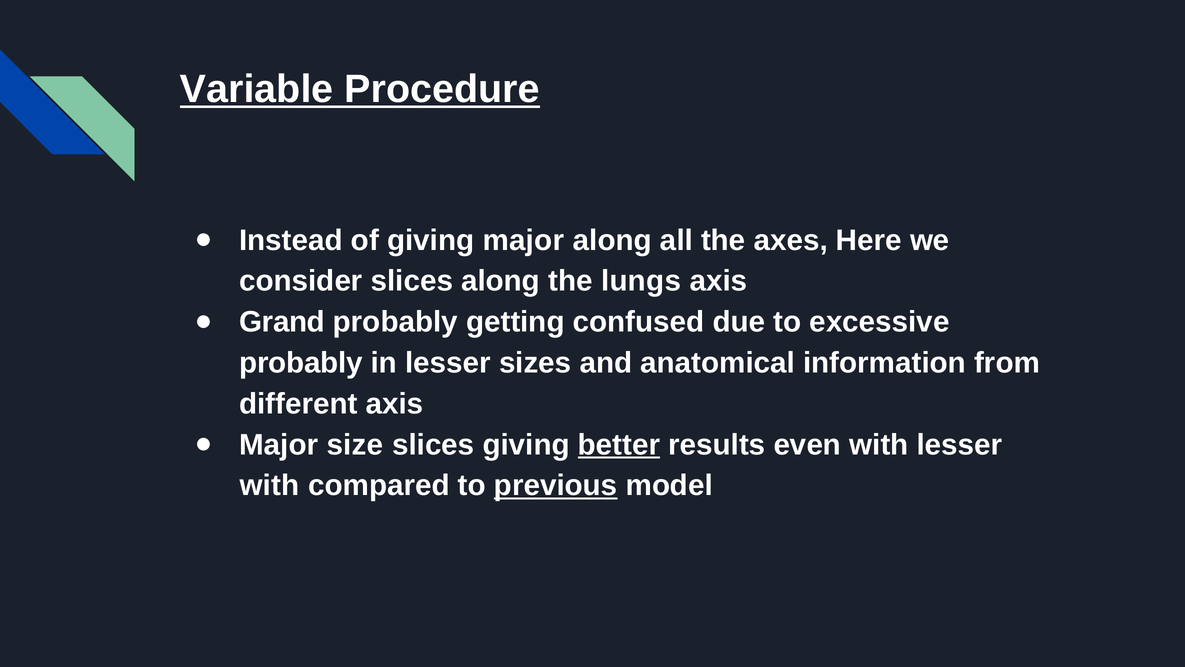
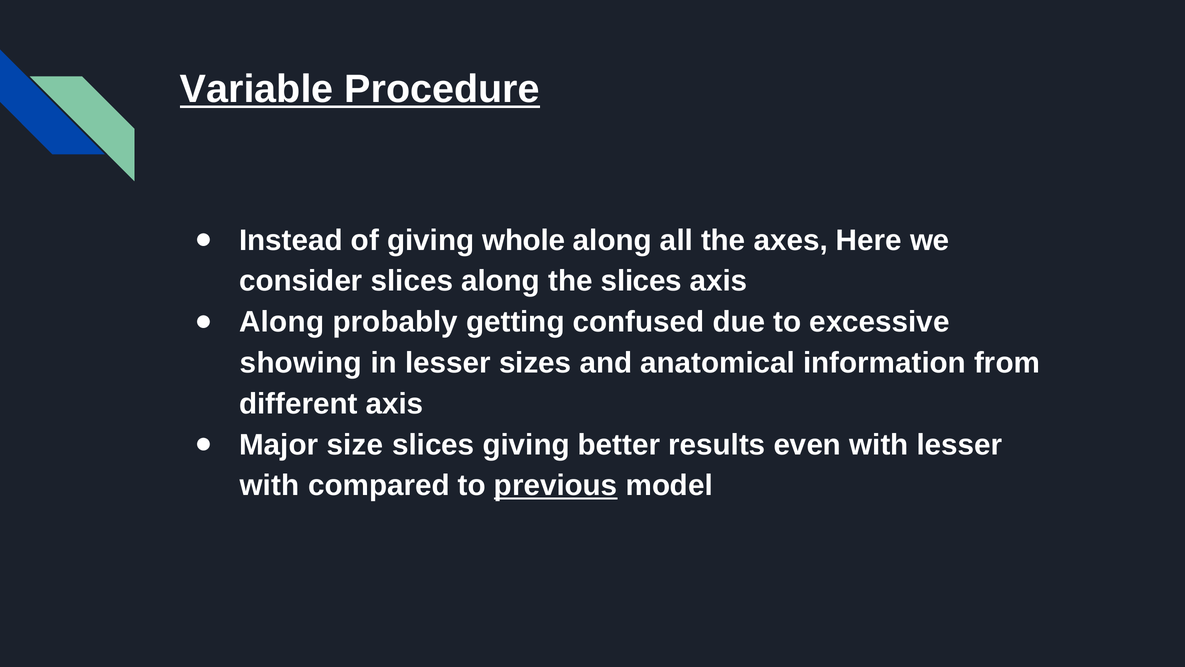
giving major: major -> whole
the lungs: lungs -> slices
Grand at (282, 322): Grand -> Along
probably at (301, 363): probably -> showing
better underline: present -> none
